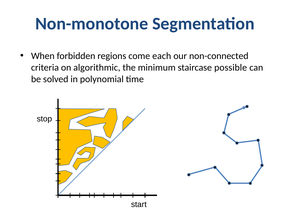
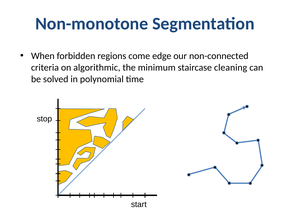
each: each -> edge
possible: possible -> cleaning
